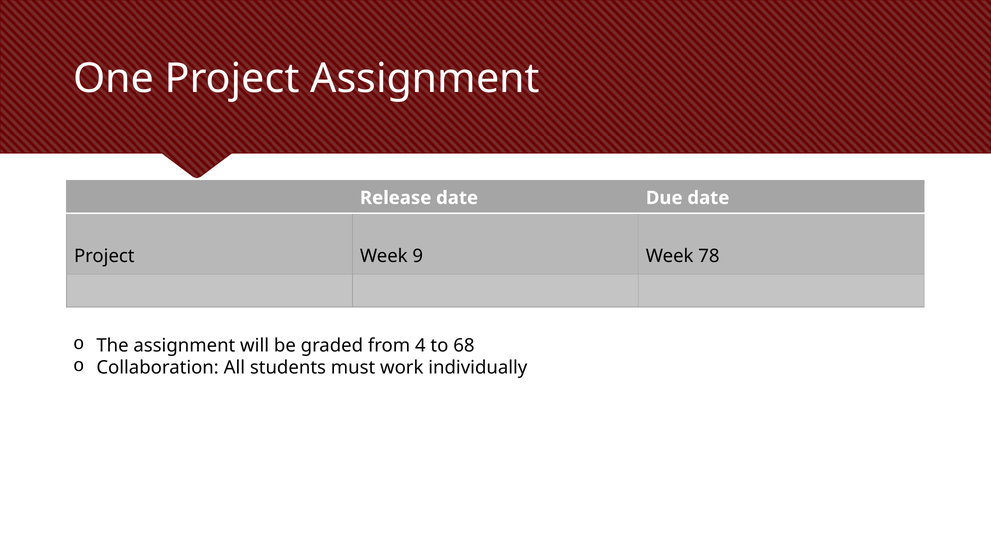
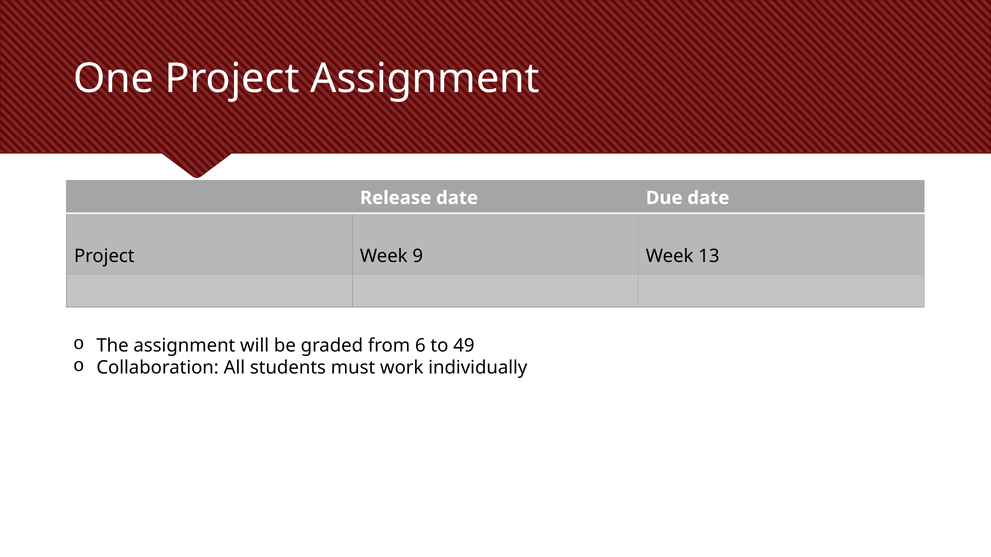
78: 78 -> 13
4: 4 -> 6
68: 68 -> 49
